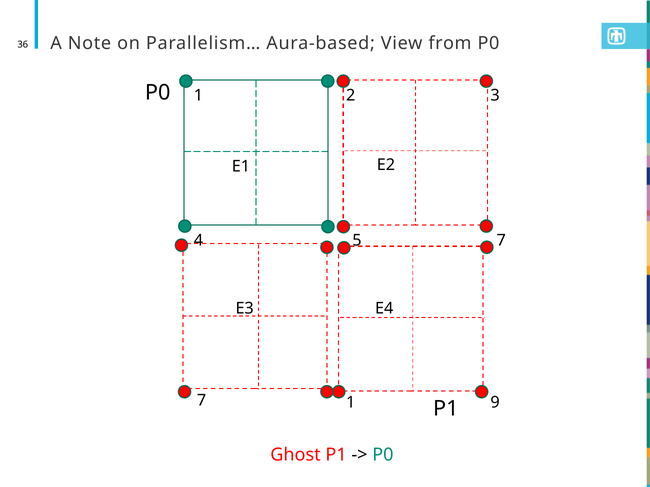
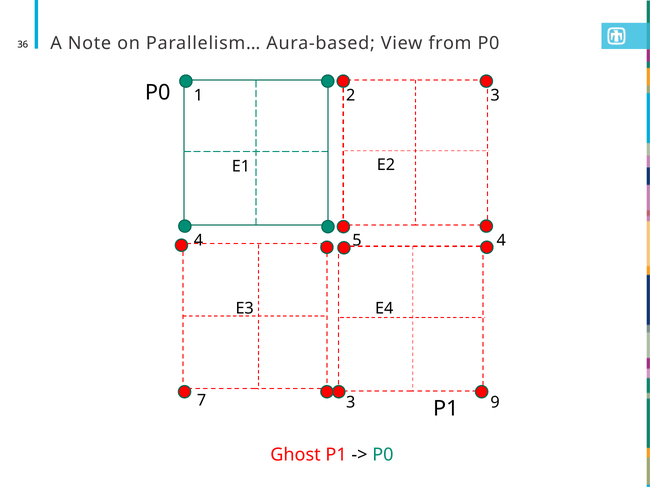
5 7: 7 -> 4
7 1: 1 -> 3
